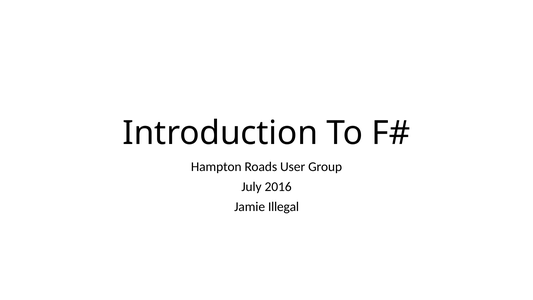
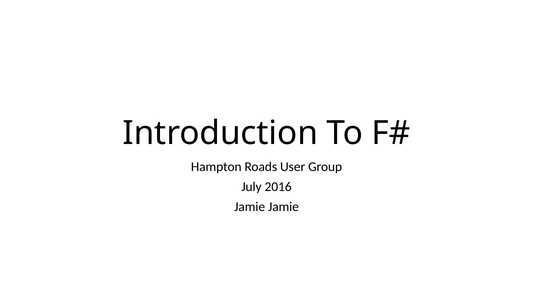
Jamie Illegal: Illegal -> Jamie
